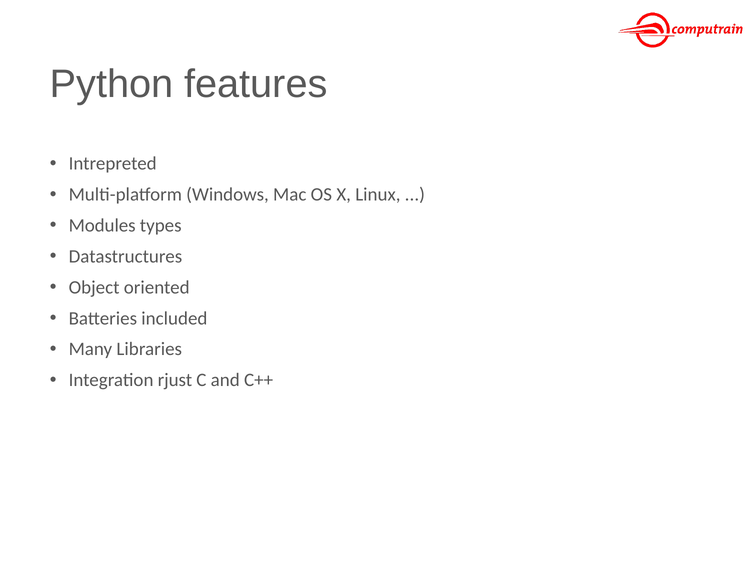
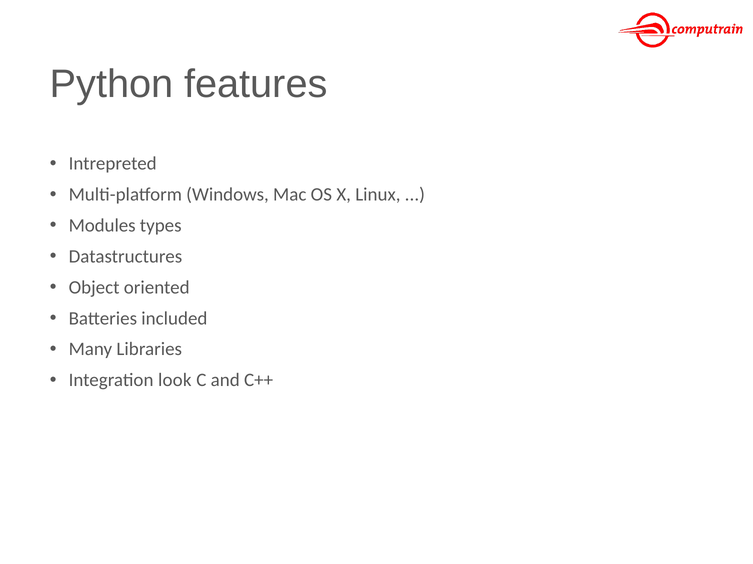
rjust: rjust -> look
